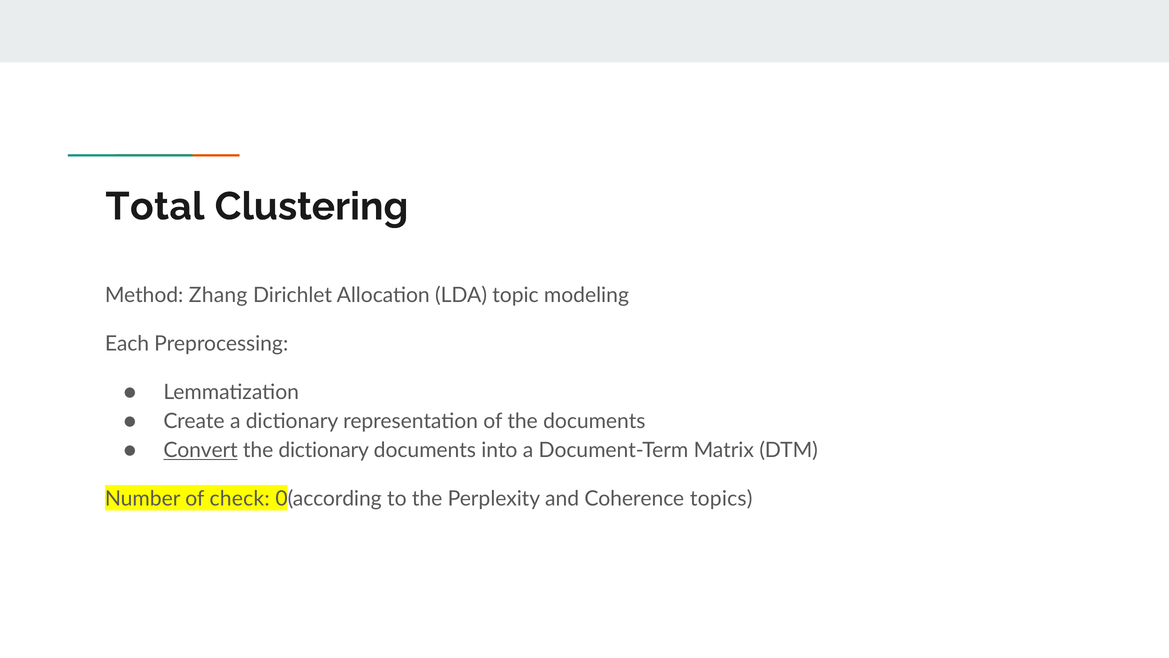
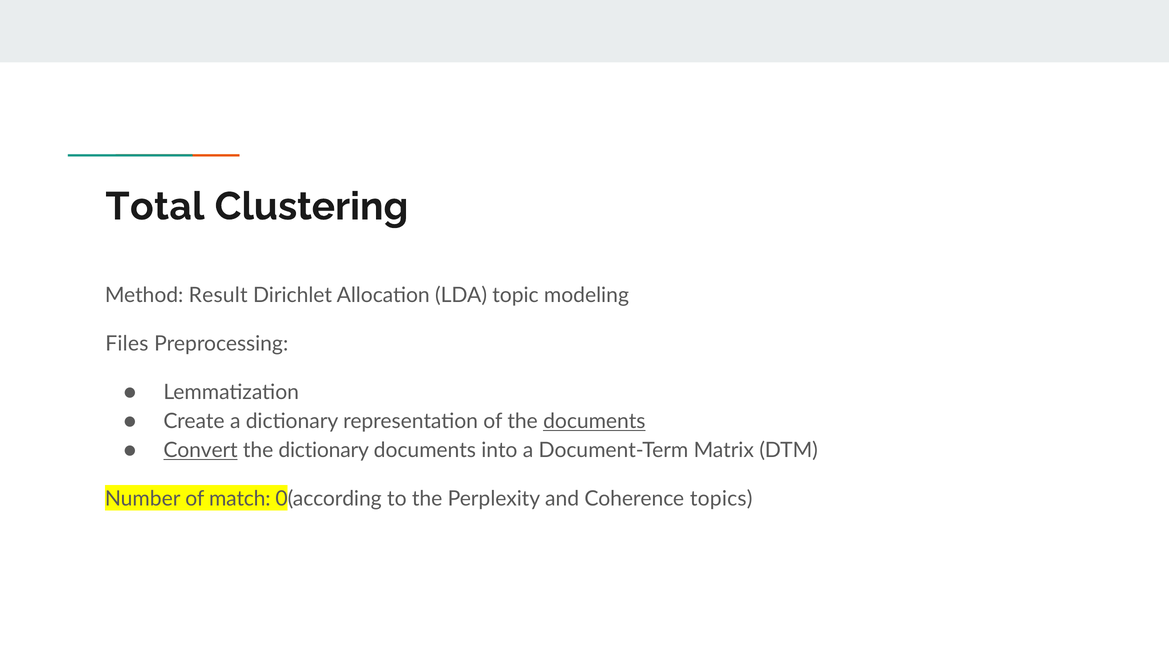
Zhang: Zhang -> Result
Each: Each -> Files
documents at (594, 421) underline: none -> present
check: check -> match
